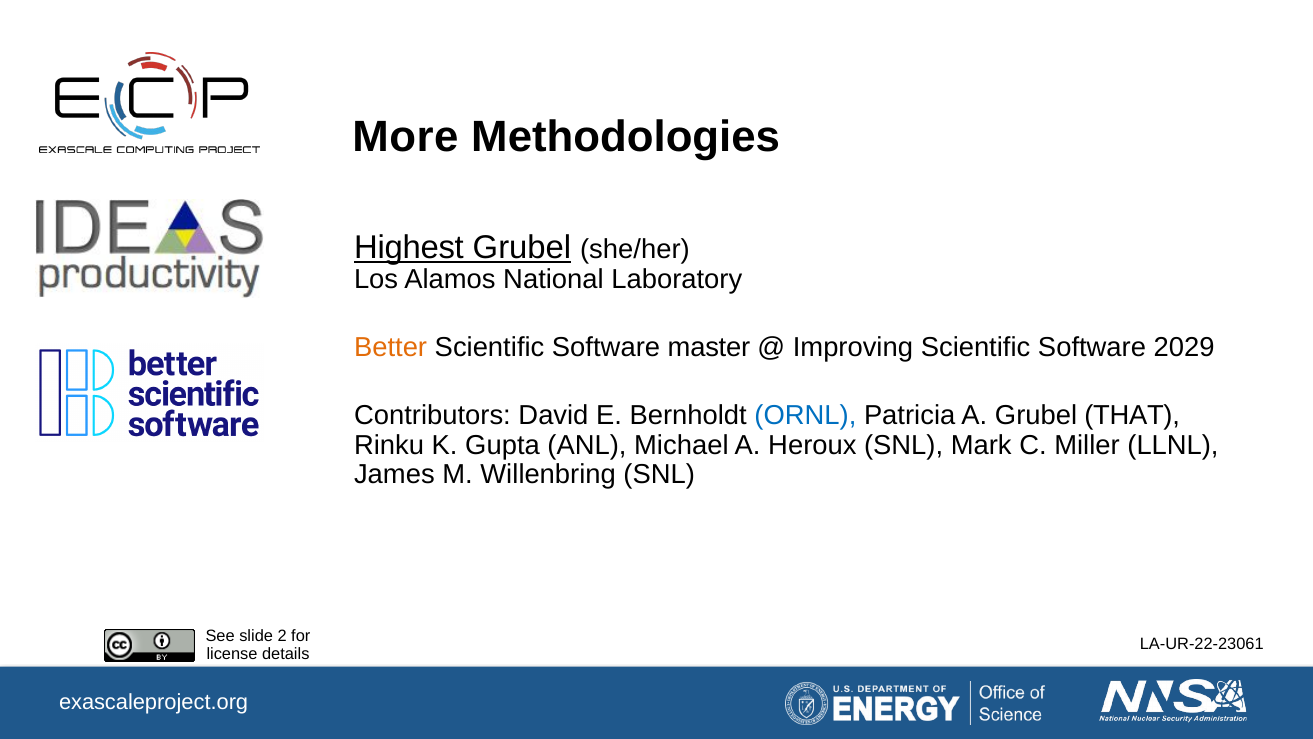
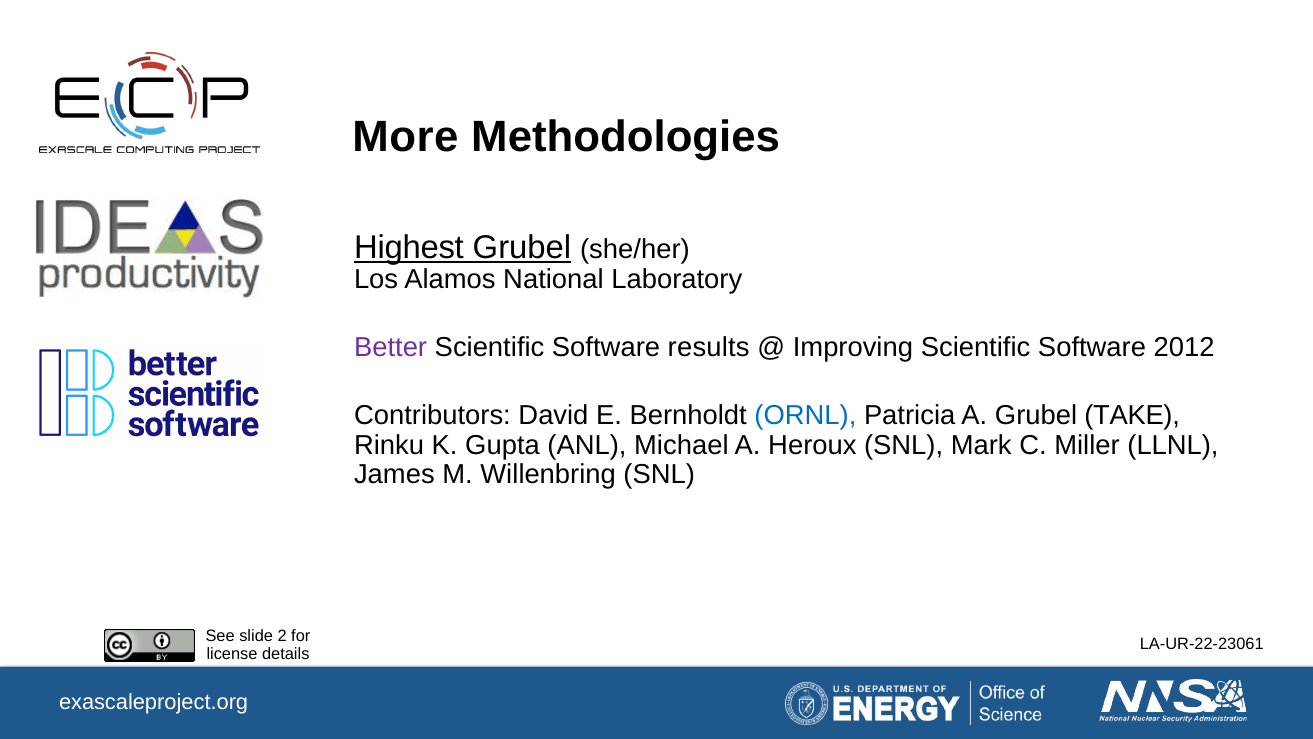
Better colour: orange -> purple
master: master -> results
2029: 2029 -> 2012
THAT: THAT -> TAKE
